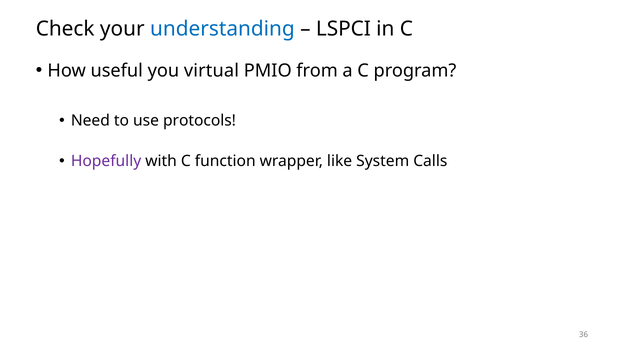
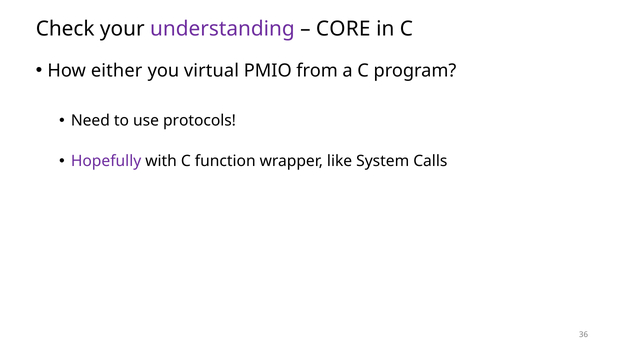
understanding colour: blue -> purple
LSPCI: LSPCI -> CORE
useful: useful -> either
